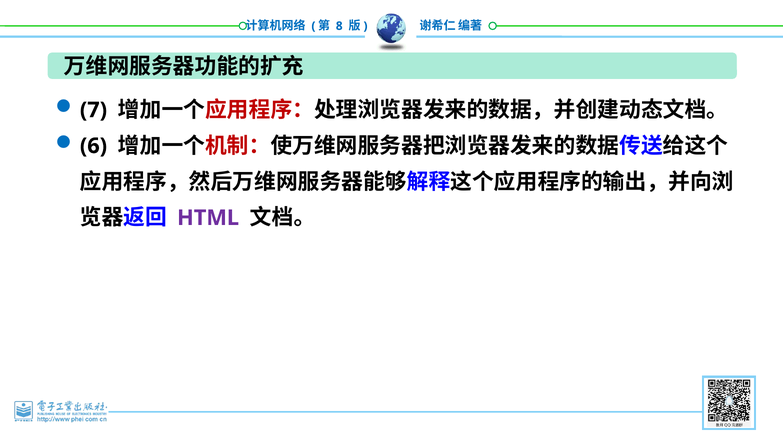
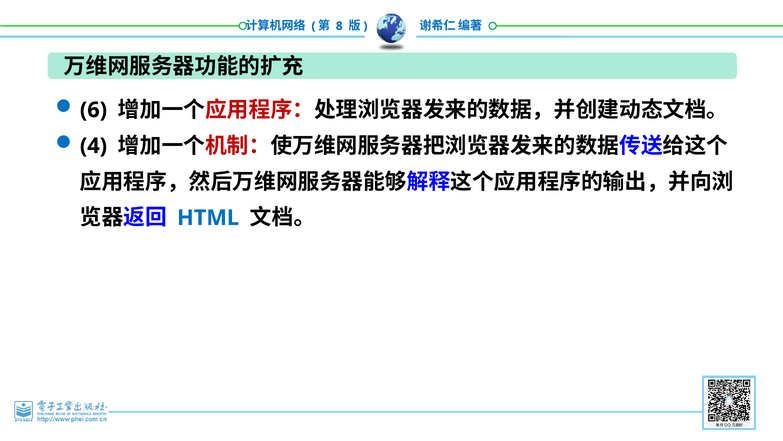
7: 7 -> 6
6: 6 -> 4
HTML colour: purple -> blue
